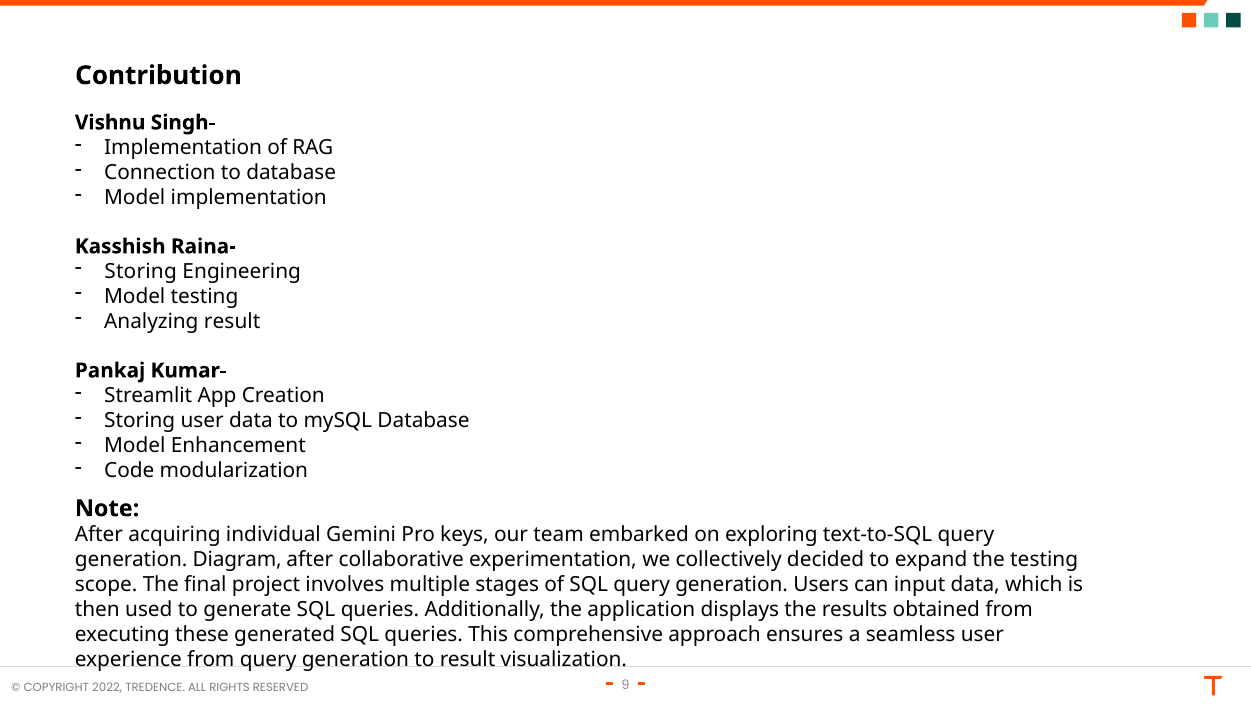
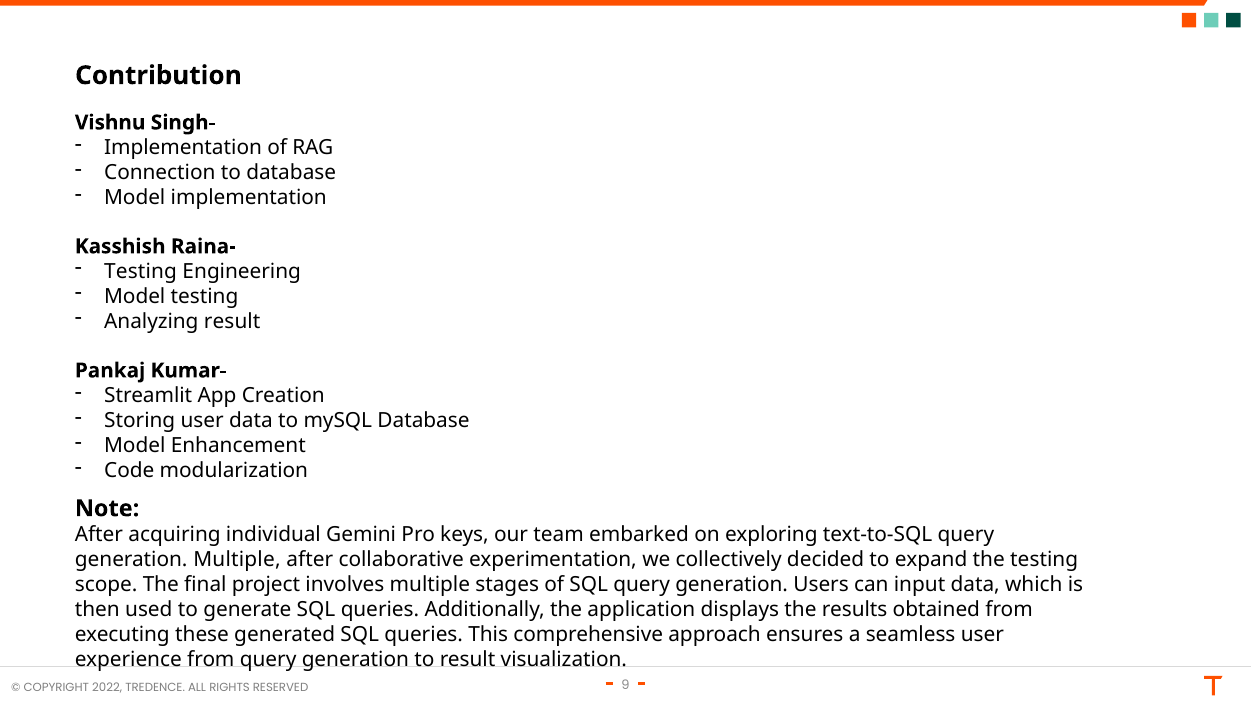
Storing at (141, 271): Storing -> Testing
generation Diagram: Diagram -> Multiple
